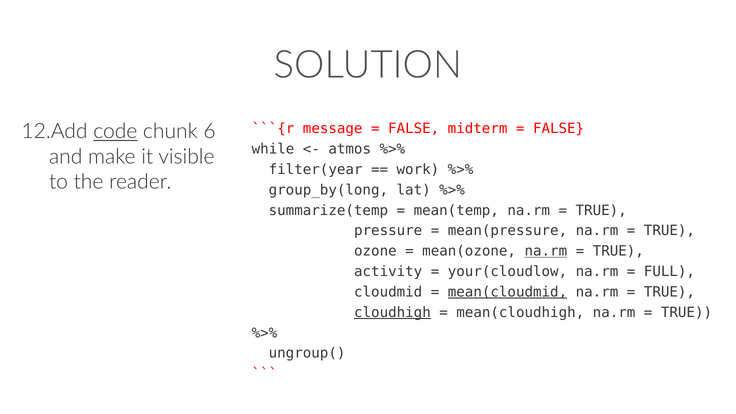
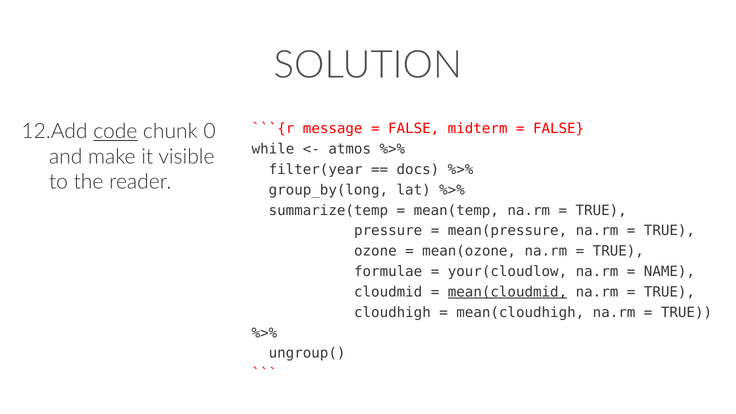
6: 6 -> 0
work: work -> docs
na.rm at (546, 251) underline: present -> none
activity: activity -> formulae
FULL: FULL -> NAME
cloudhigh underline: present -> none
